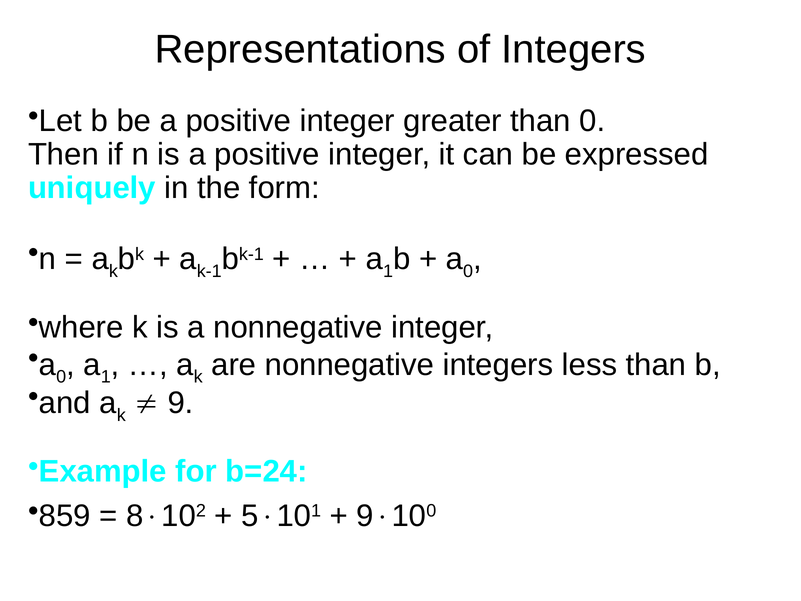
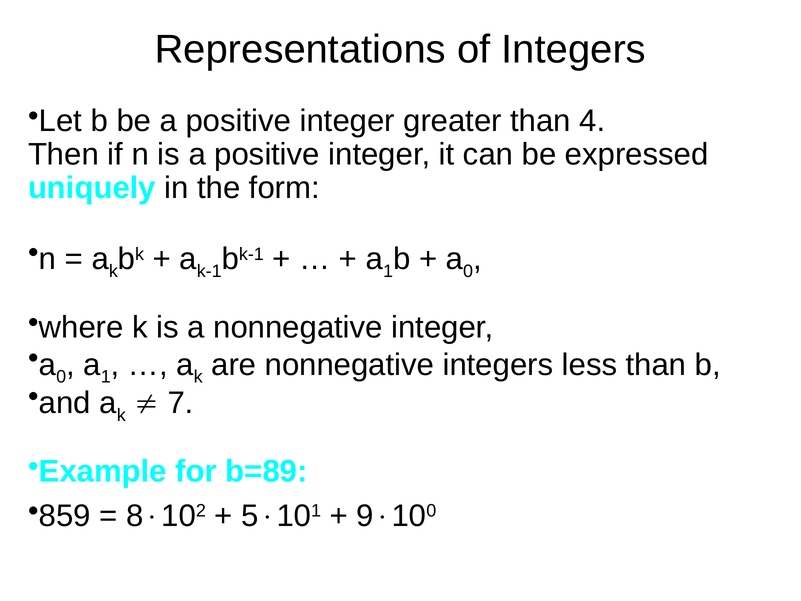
than 0: 0 -> 4
9 at (180, 403): 9 -> 7
b=24: b=24 -> b=89
